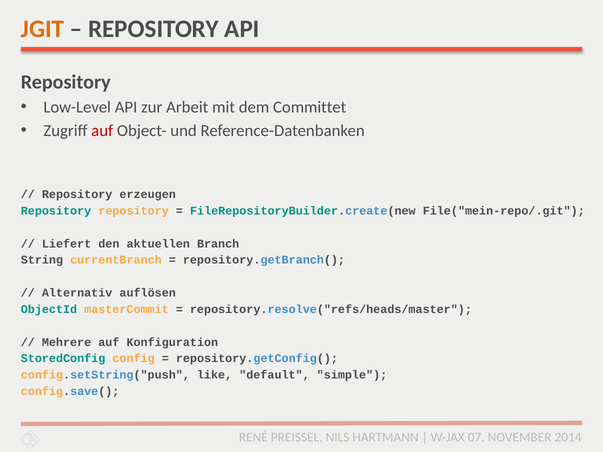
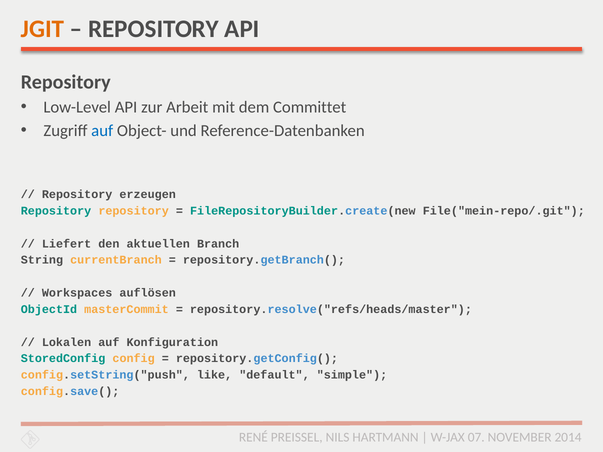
auf at (102, 131) colour: red -> blue
Alternativ: Alternativ -> Workspaces
Mehrere: Mehrere -> Lokalen
